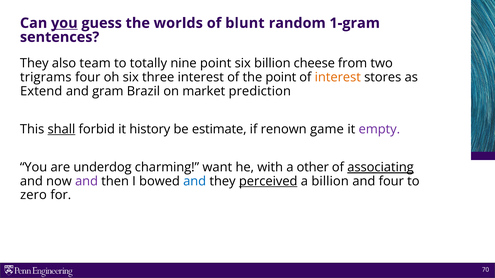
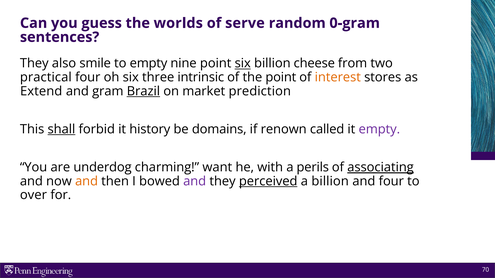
you at (64, 23) underline: present -> none
blunt: blunt -> serve
1-gram: 1-gram -> 0-gram
team: team -> smile
to totally: totally -> empty
six at (243, 63) underline: none -> present
trigrams: trigrams -> practical
three interest: interest -> intrinsic
Brazil underline: none -> present
estimate: estimate -> domains
game: game -> called
other: other -> perils
and at (87, 181) colour: purple -> orange
and at (195, 181) colour: blue -> purple
zero: zero -> over
